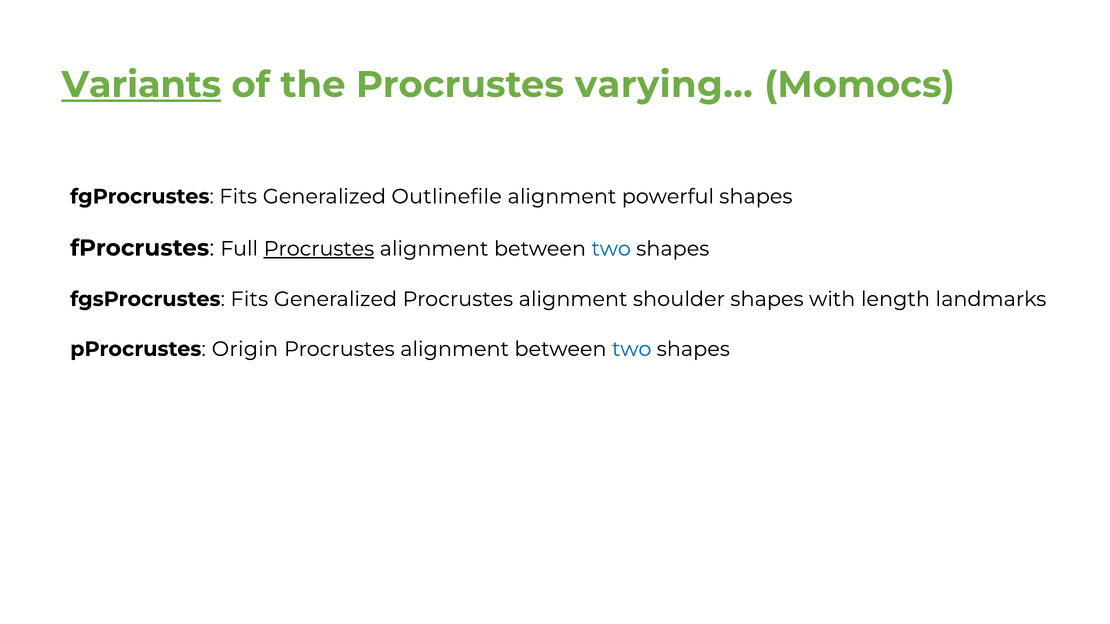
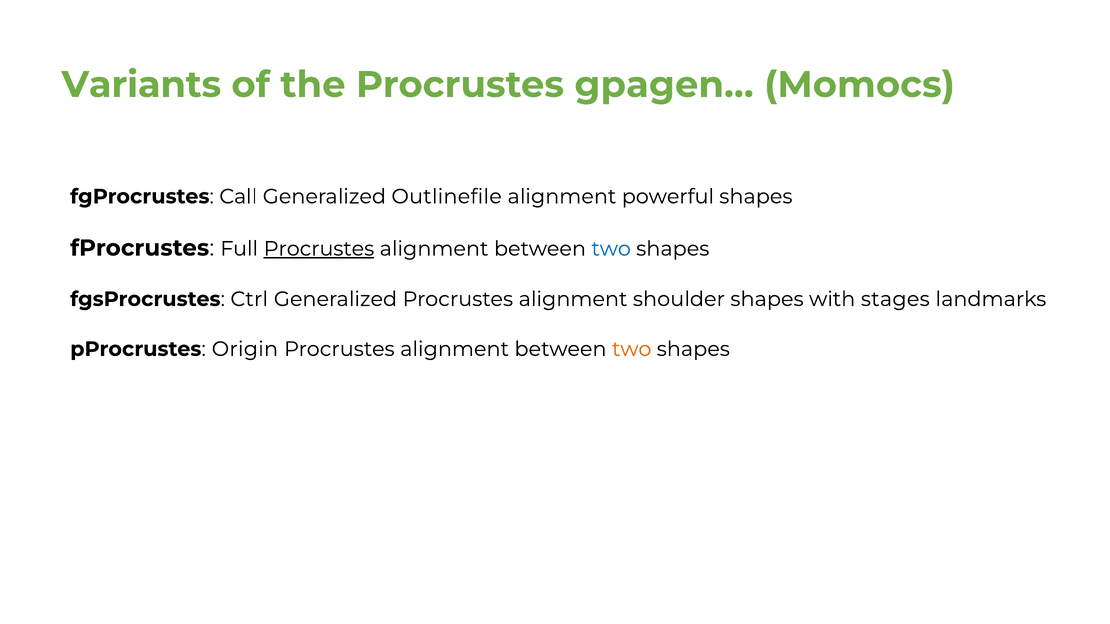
Variants underline: present -> none
varying…: varying… -> gpagen…
fgProcrustes Fits: Fits -> Call
fgsProcrustes Fits: Fits -> Ctrl
length: length -> stages
two at (632, 349) colour: blue -> orange
